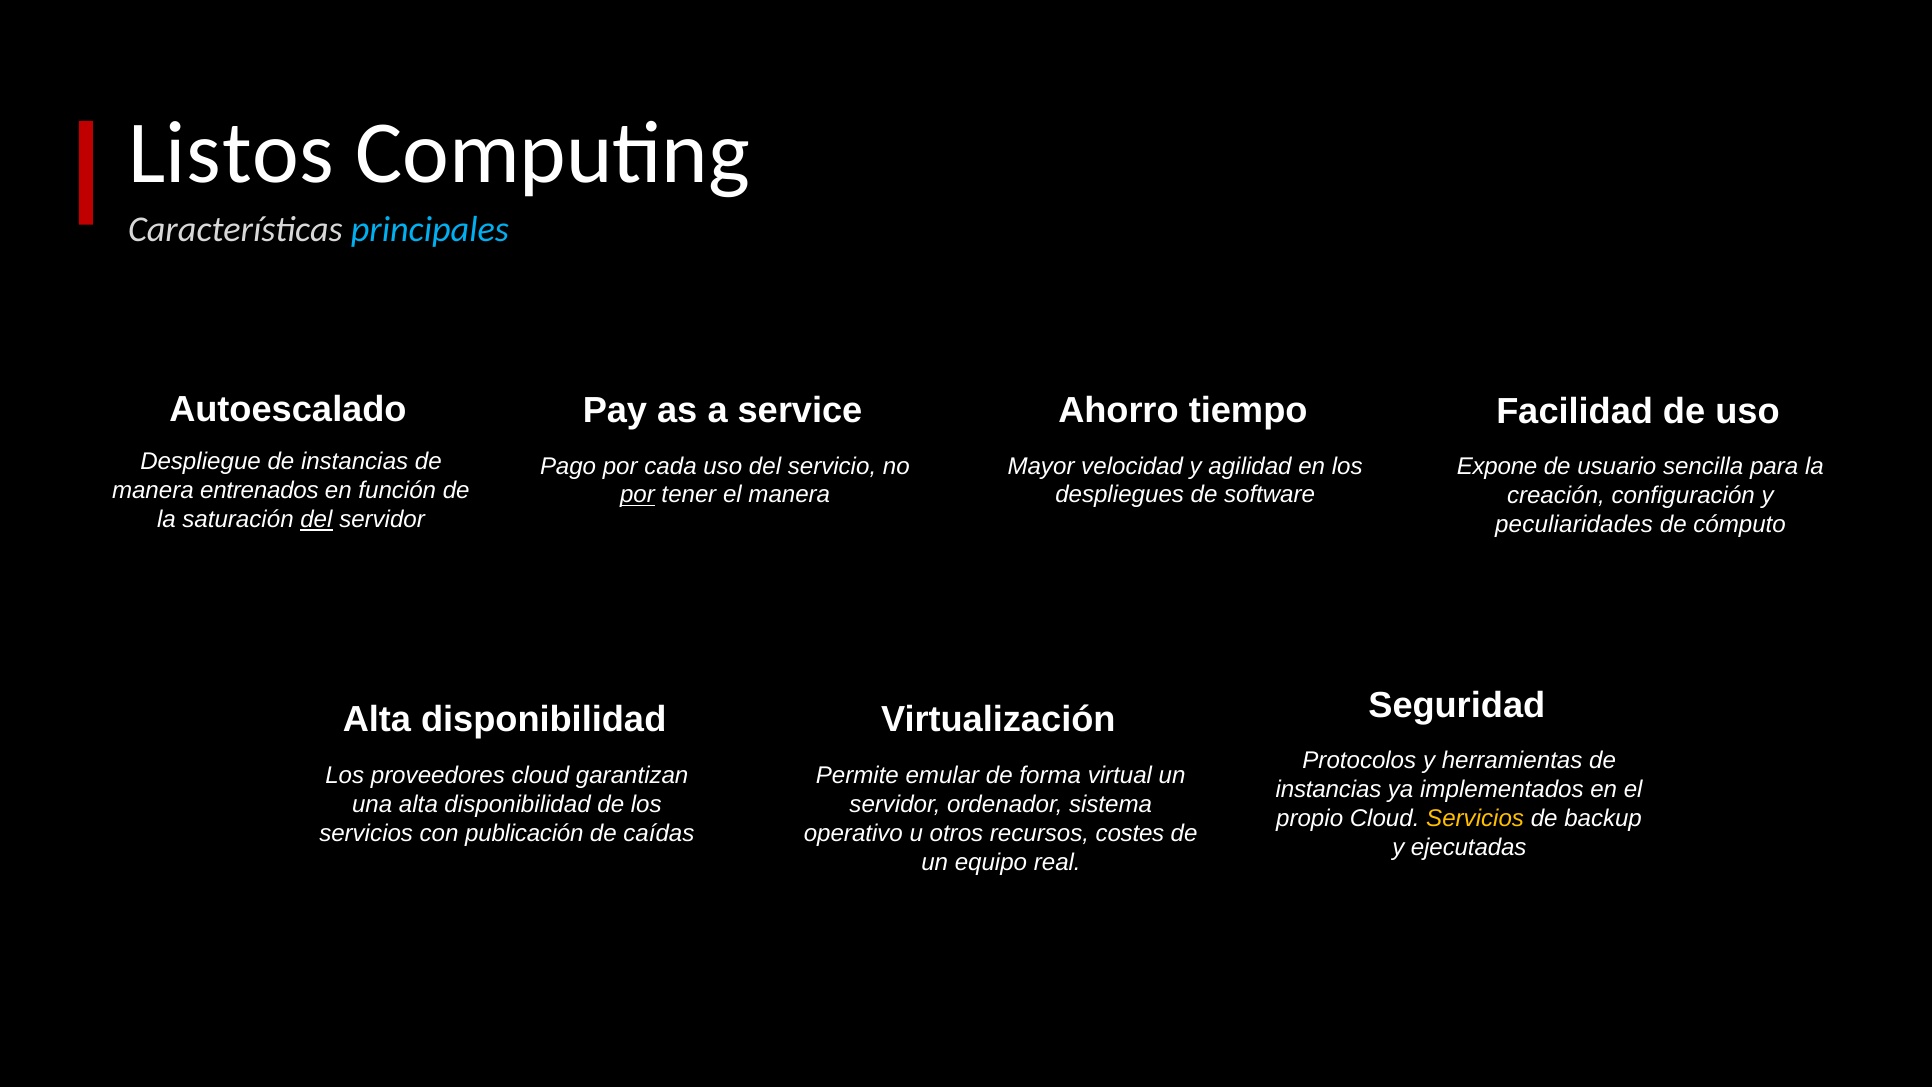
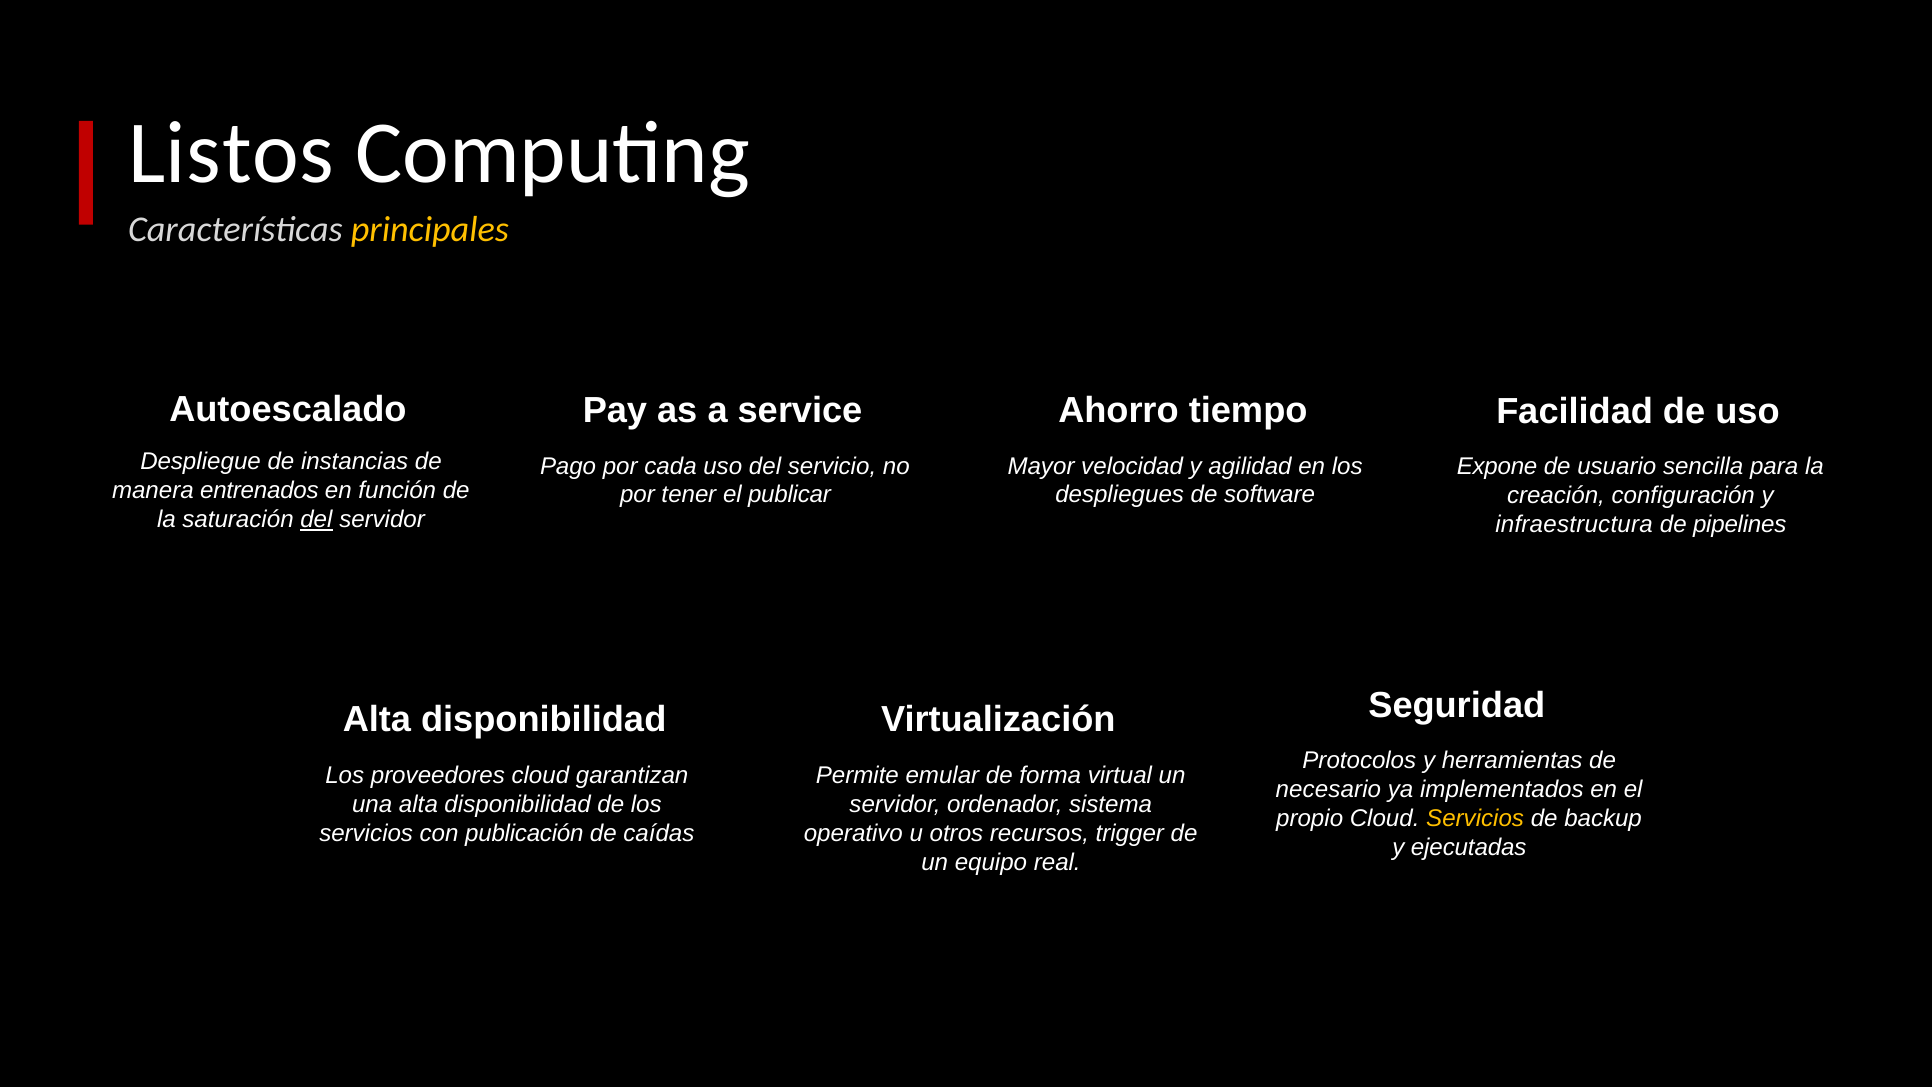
principales colour: light blue -> yellow
por at (637, 495) underline: present -> none
el manera: manera -> publicar
peculiaridades: peculiaridades -> infraestructura
cómputo: cómputo -> pipelines
instancias at (1329, 790): instancias -> necesario
costes: costes -> trigger
